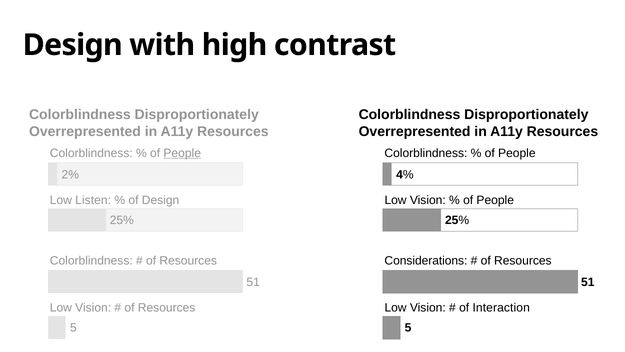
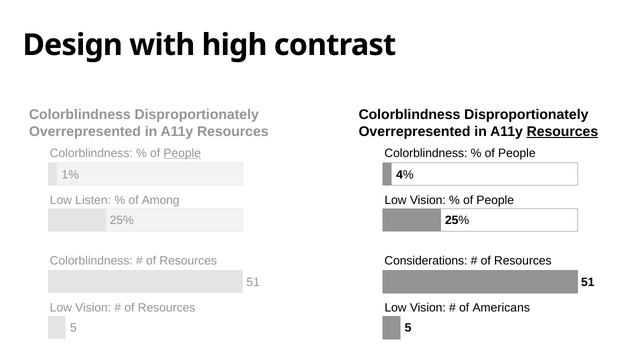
Resources at (562, 131) underline: none -> present
2%: 2% -> 1%
of Design: Design -> Among
Interaction: Interaction -> Americans
